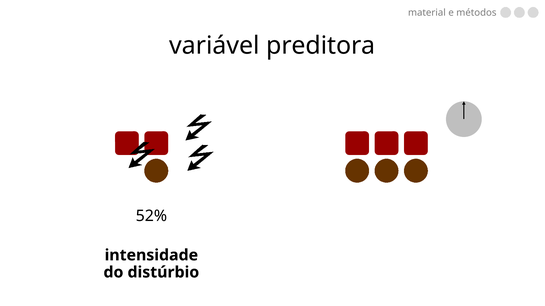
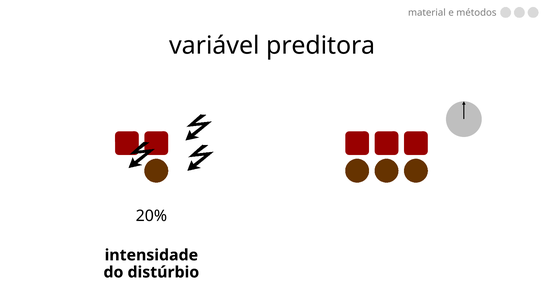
52%: 52% -> 20%
